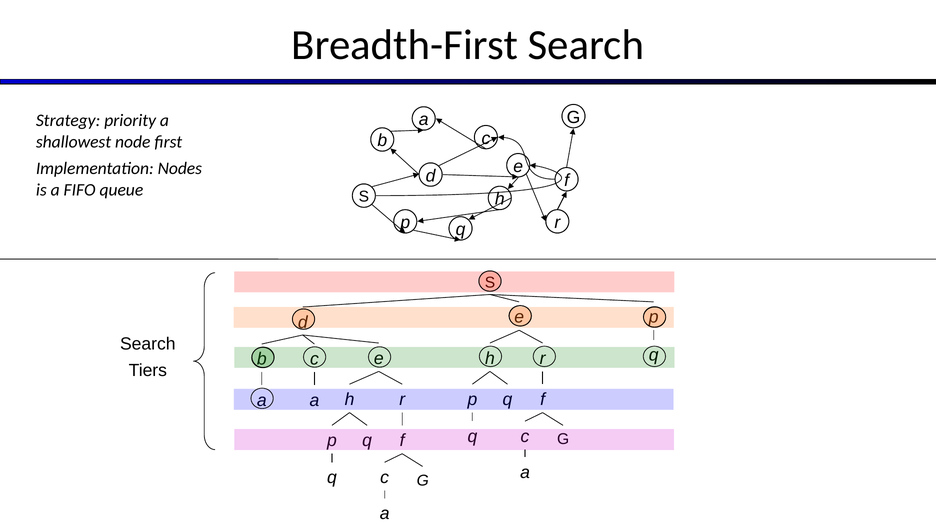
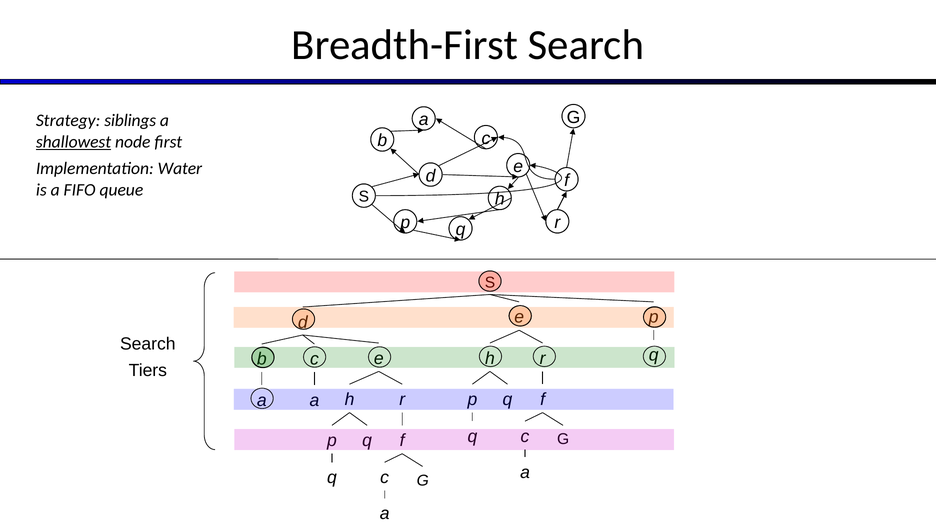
priority: priority -> siblings
shallowest underline: none -> present
Nodes: Nodes -> Water
